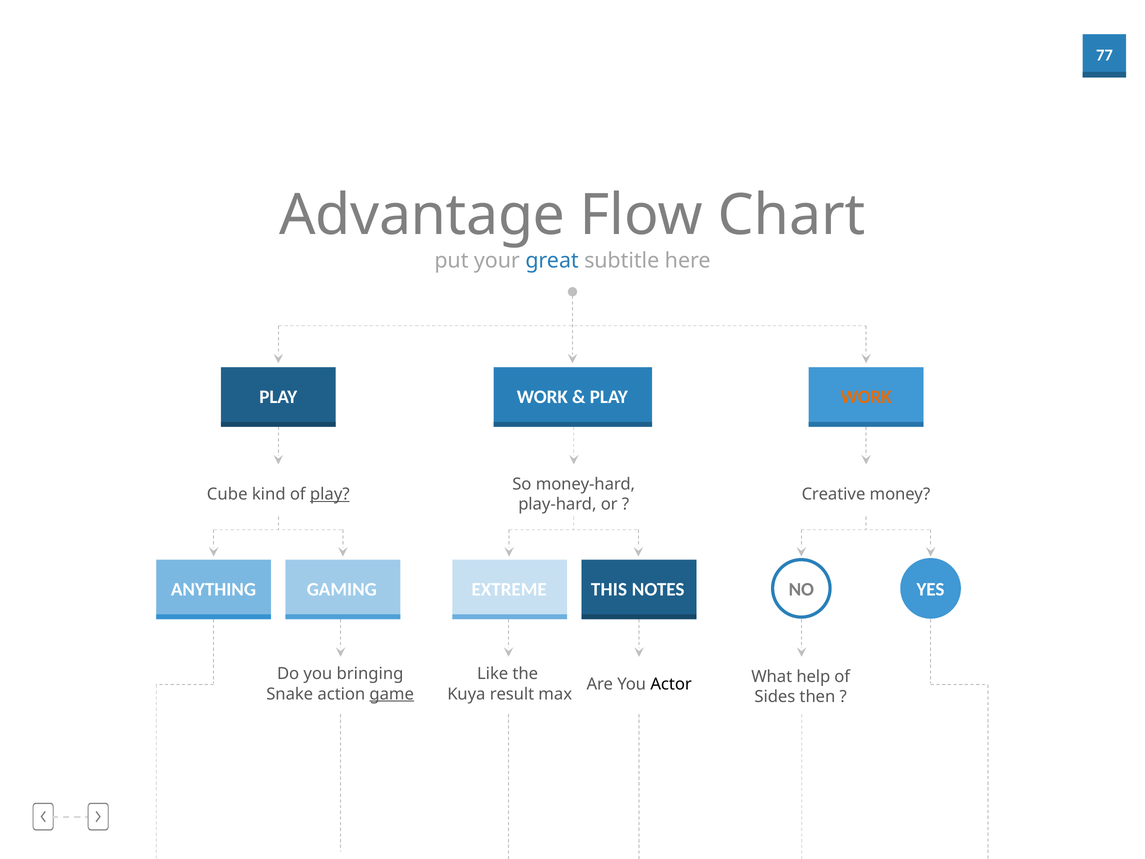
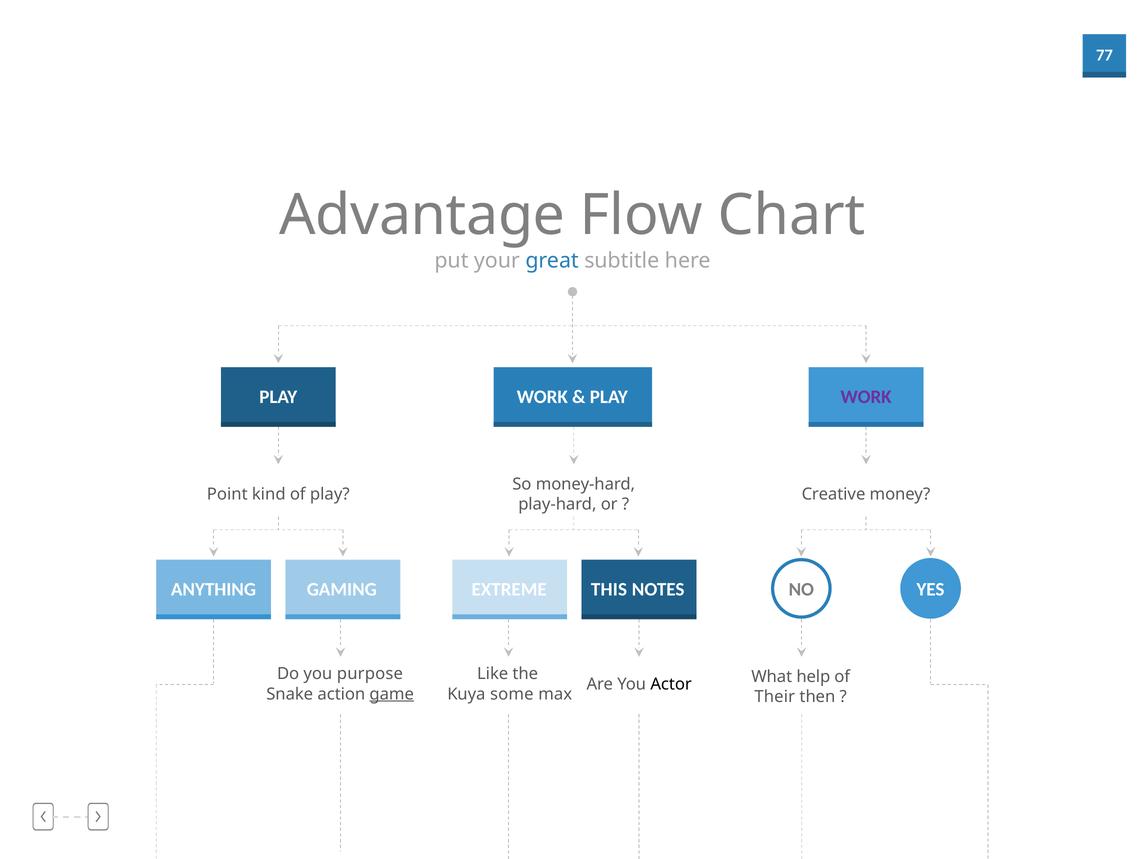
WORK at (866, 397) colour: orange -> purple
Cube: Cube -> Point
play at (330, 494) underline: present -> none
bringing: bringing -> purpose
result: result -> some
Sides: Sides -> Their
